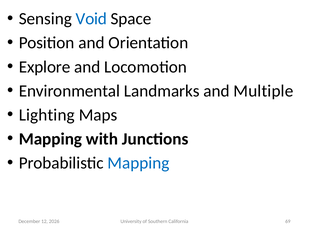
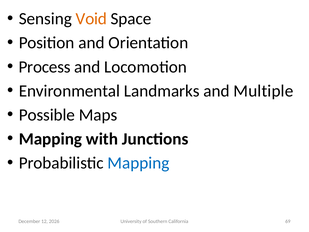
Void colour: blue -> orange
Explore: Explore -> Process
Lighting: Lighting -> Possible
